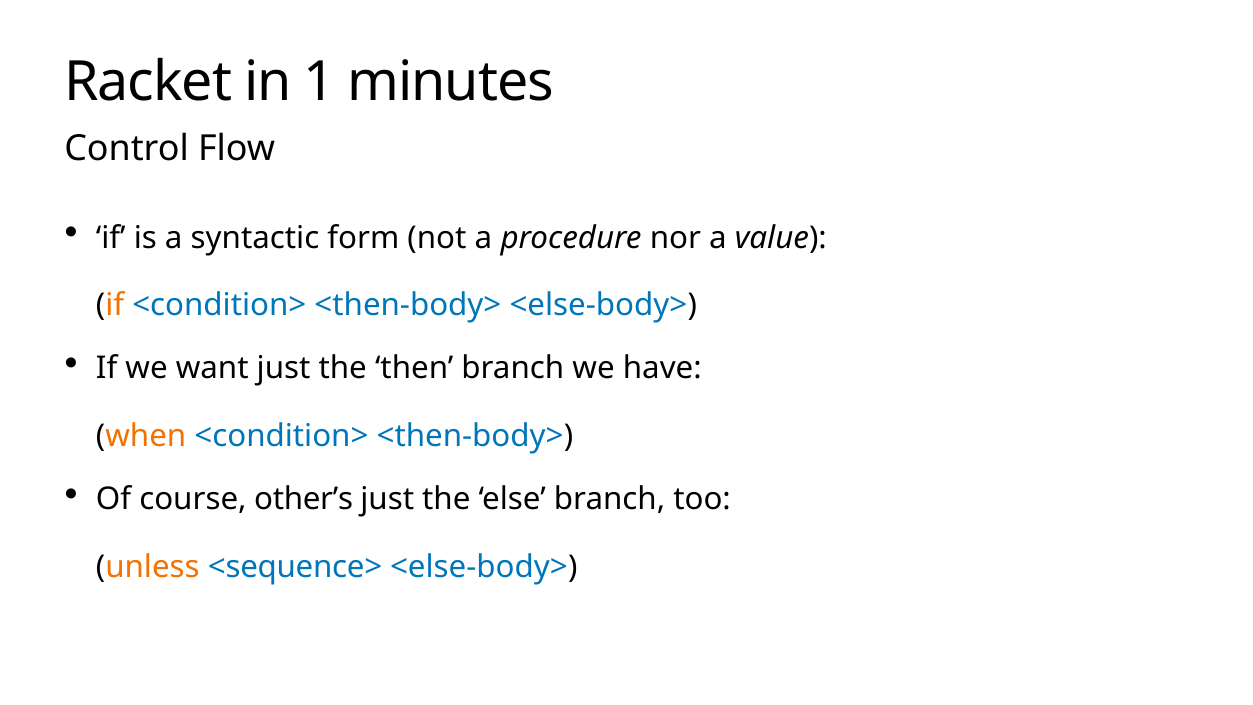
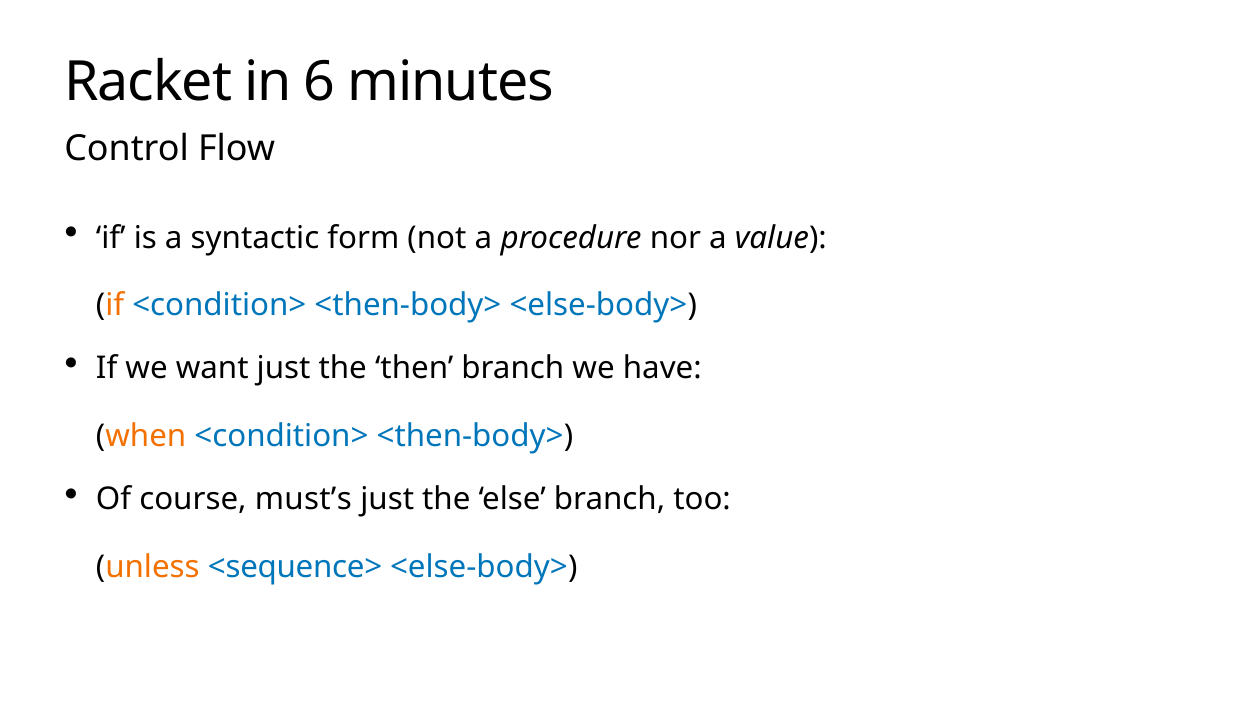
1: 1 -> 6
other’s: other’s -> must’s
